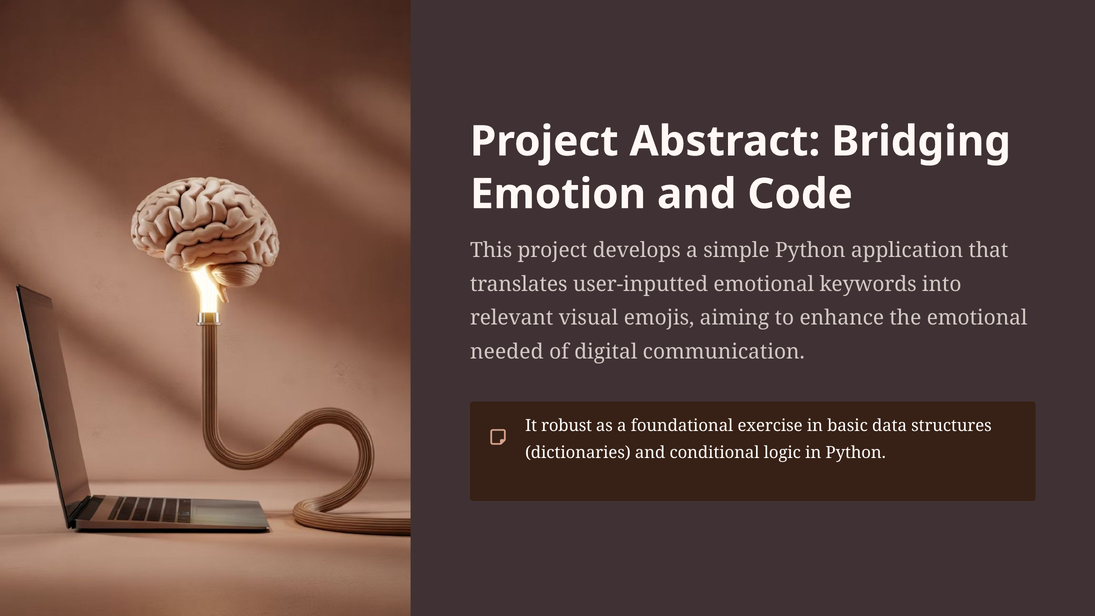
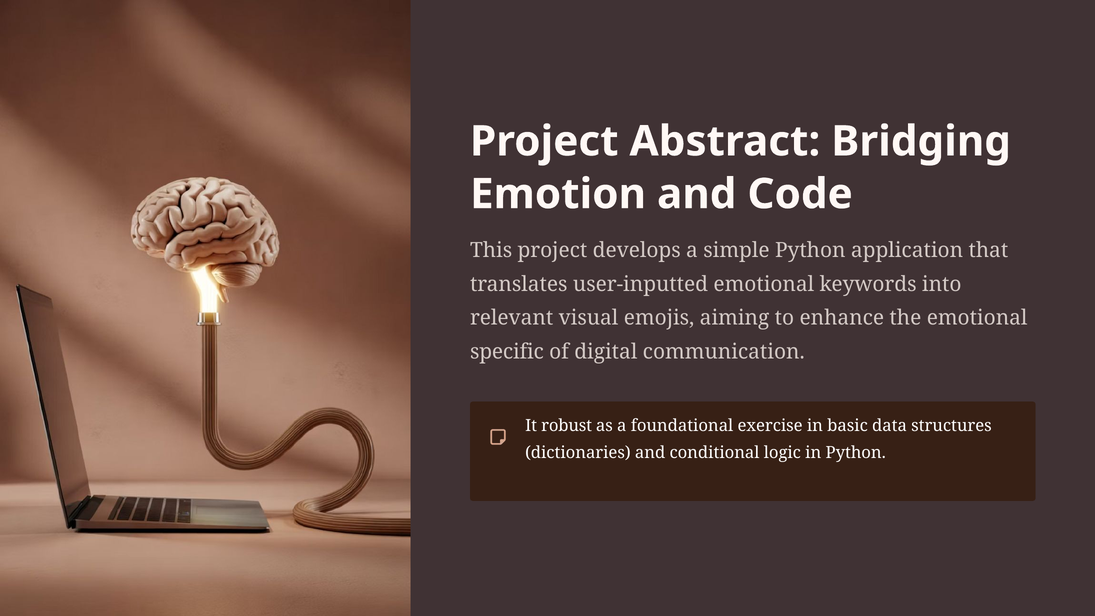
needed: needed -> specific
